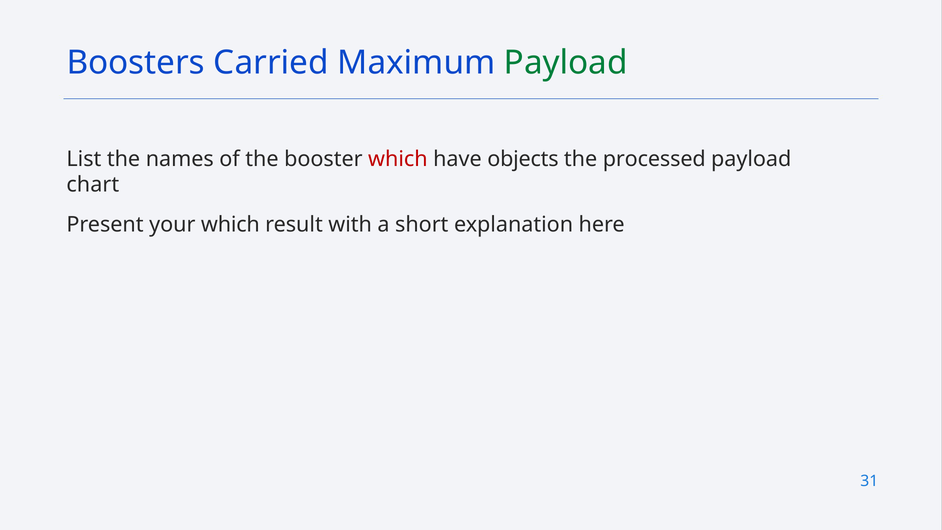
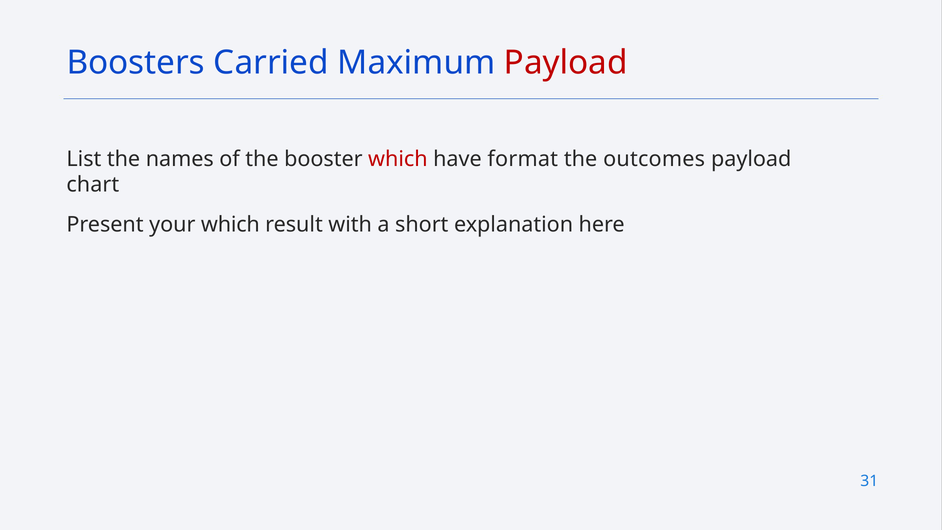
Payload at (566, 63) colour: green -> red
objects: objects -> format
processed: processed -> outcomes
